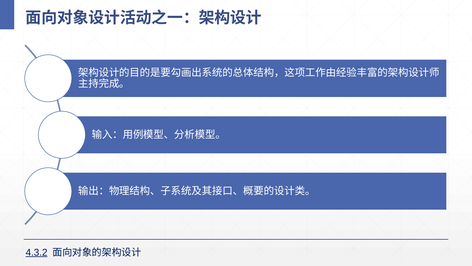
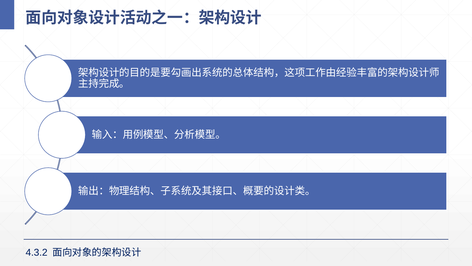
4.3.2 underline: present -> none
